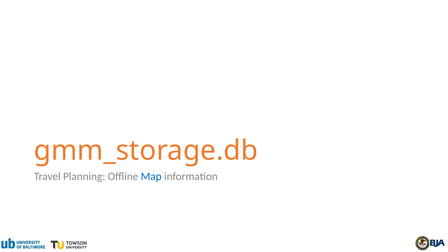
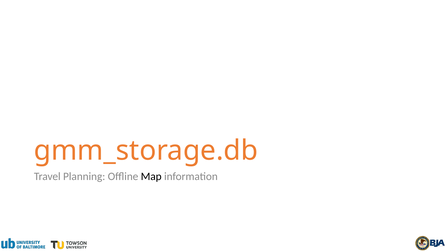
Map colour: blue -> black
